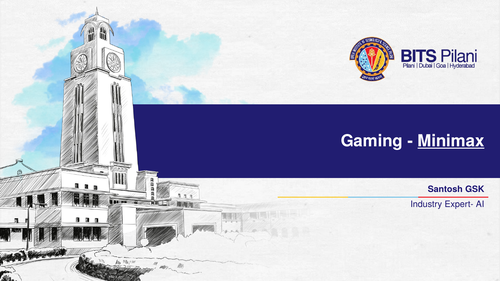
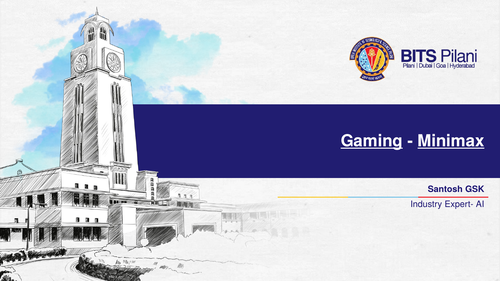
Gaming underline: none -> present
